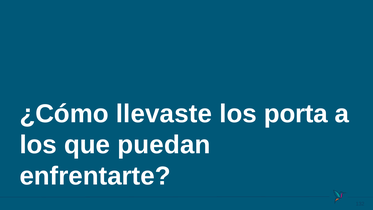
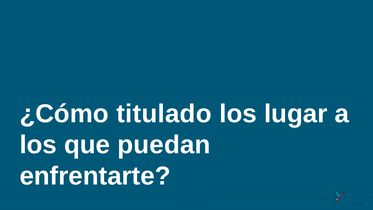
llevaste: llevaste -> titulado
porta: porta -> lugar
